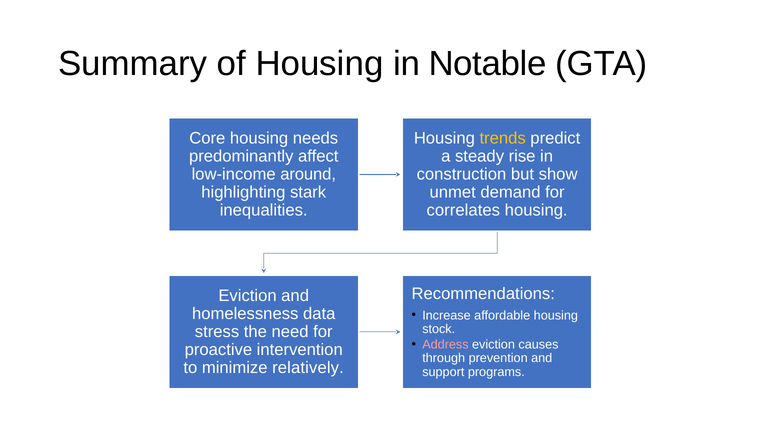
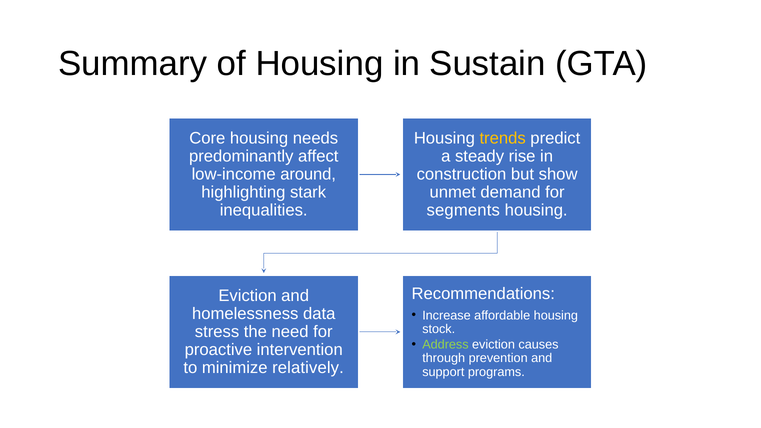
Notable: Notable -> Sustain
correlates: correlates -> segments
Address colour: pink -> light green
